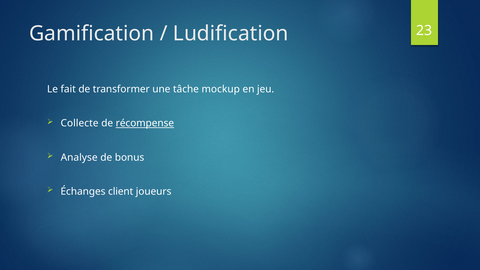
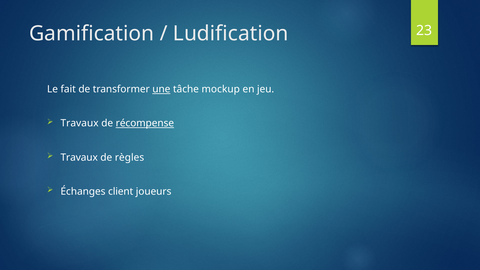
une underline: none -> present
Collecte at (80, 123): Collecte -> Travaux
Analyse at (79, 157): Analyse -> Travaux
bonus: bonus -> règles
